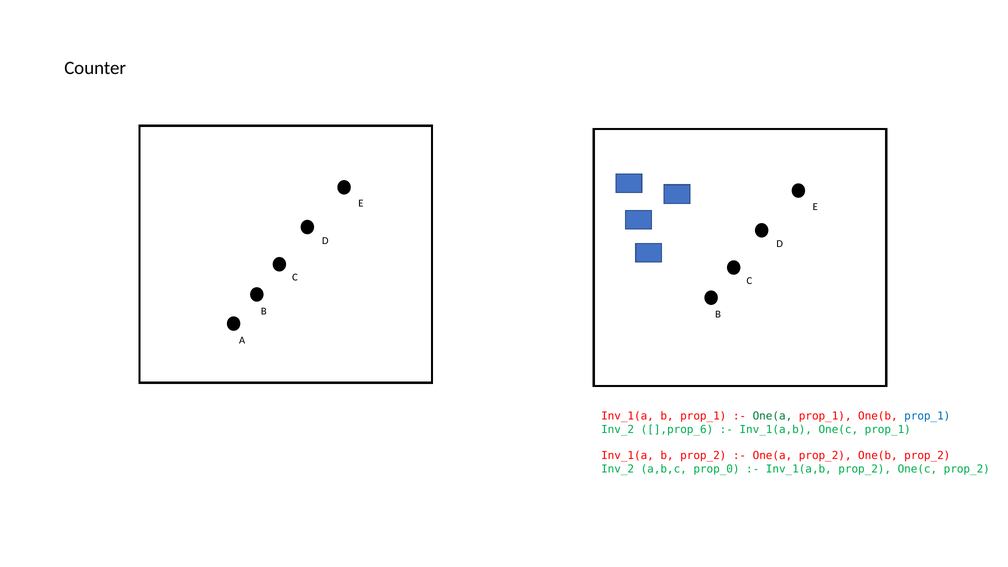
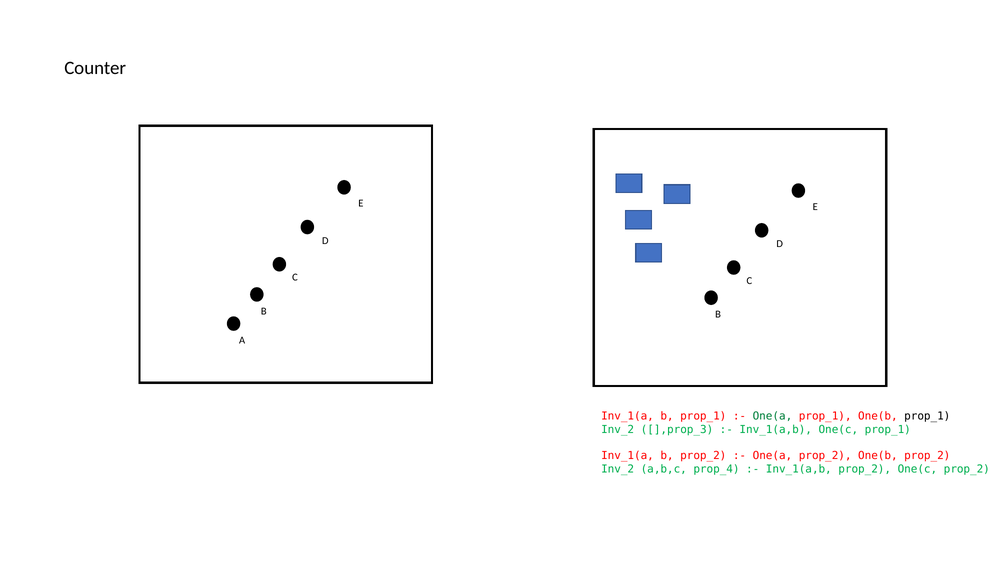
prop_1 at (927, 416) colour: blue -> black
],prop_6: ],prop_6 -> ],prop_3
prop_0: prop_0 -> prop_4
